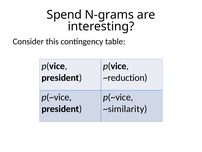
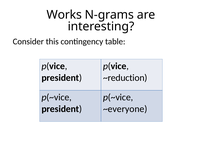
Spend: Spend -> Works
~similarity: ~similarity -> ~everyone
